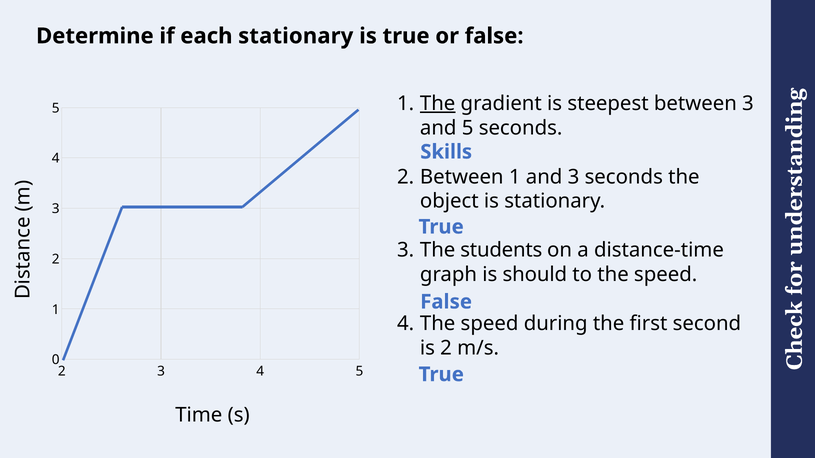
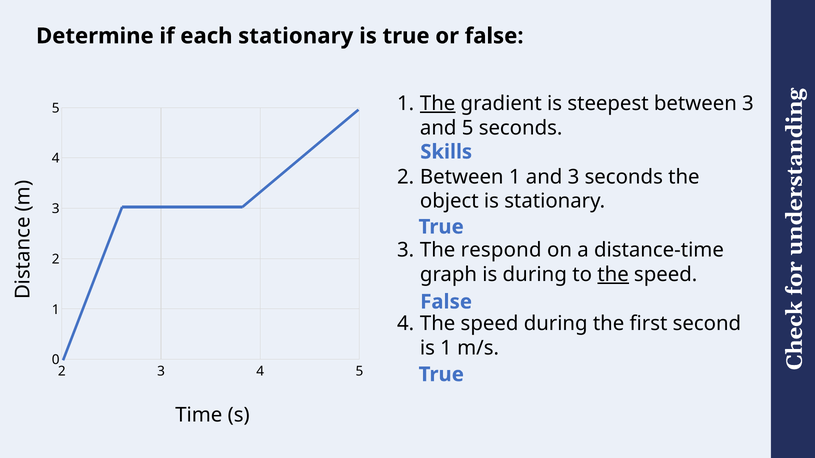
students: students -> respond
is should: should -> during
the at (613, 275) underline: none -> present
is 2: 2 -> 1
